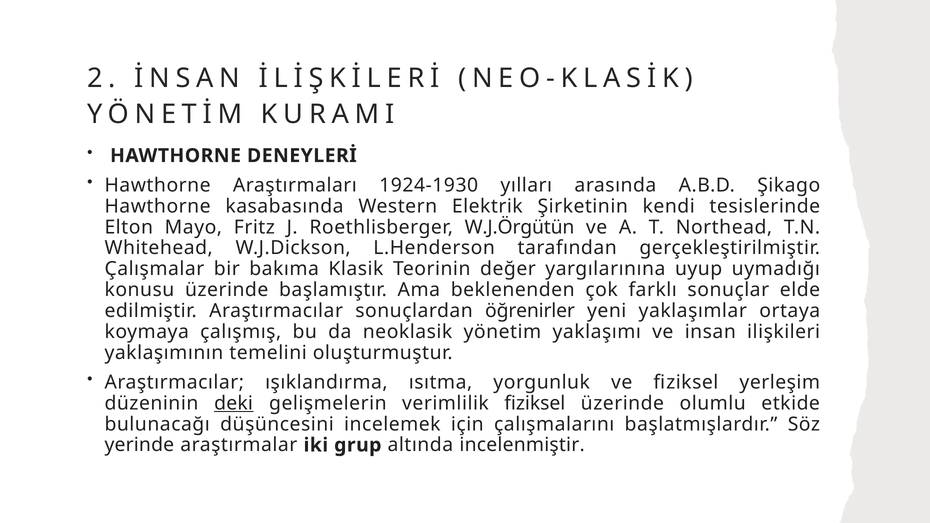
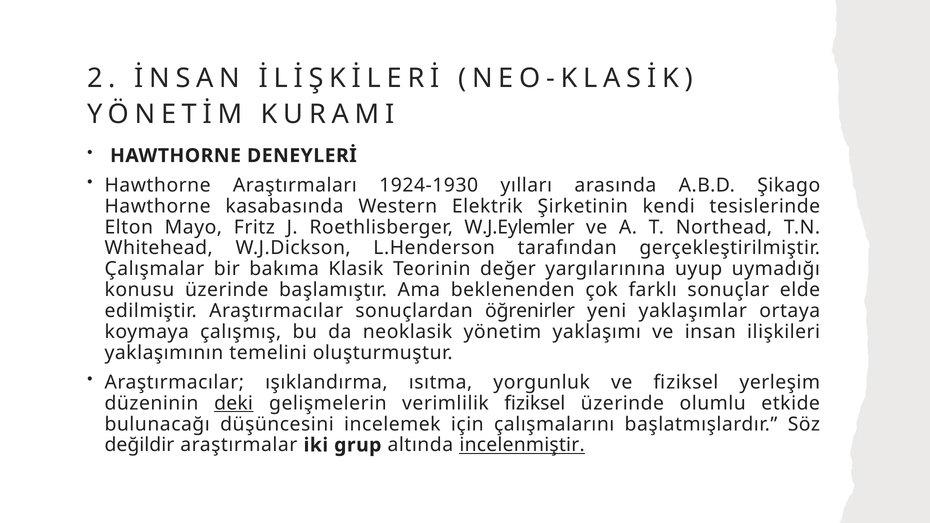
W.J.Örgütün: W.J.Örgütün -> W.J.Eylemler
yerinde: yerinde -> değildir
incelenmiştir underline: none -> present
